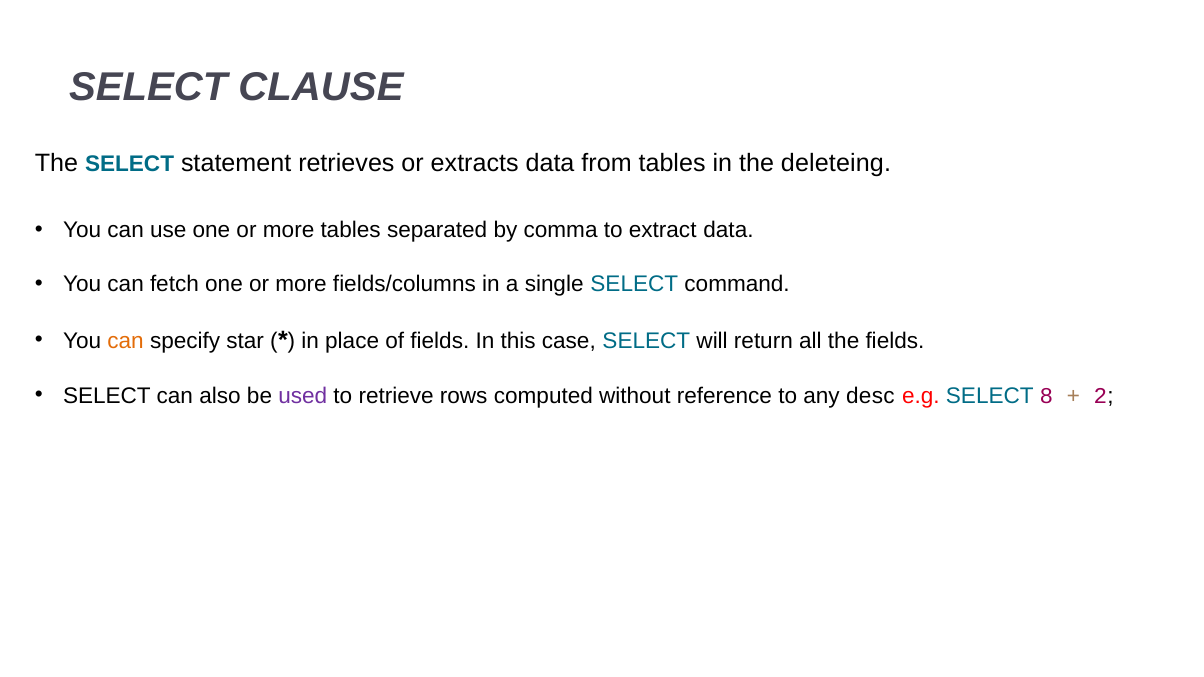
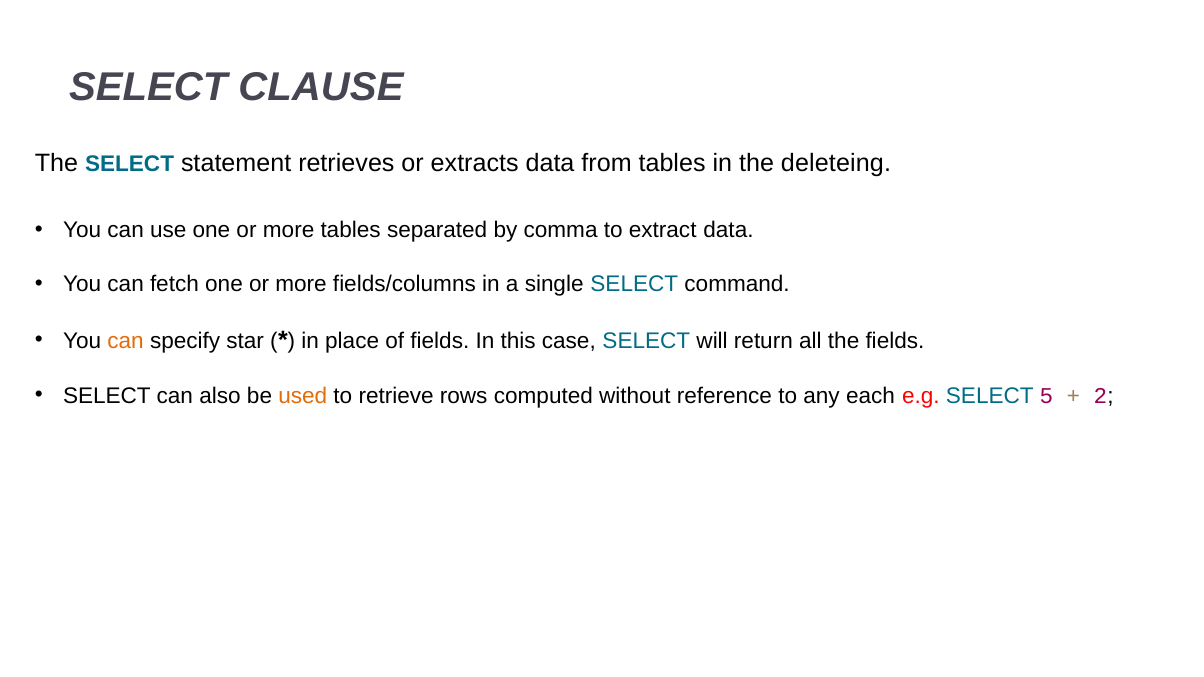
used colour: purple -> orange
desc: desc -> each
8: 8 -> 5
